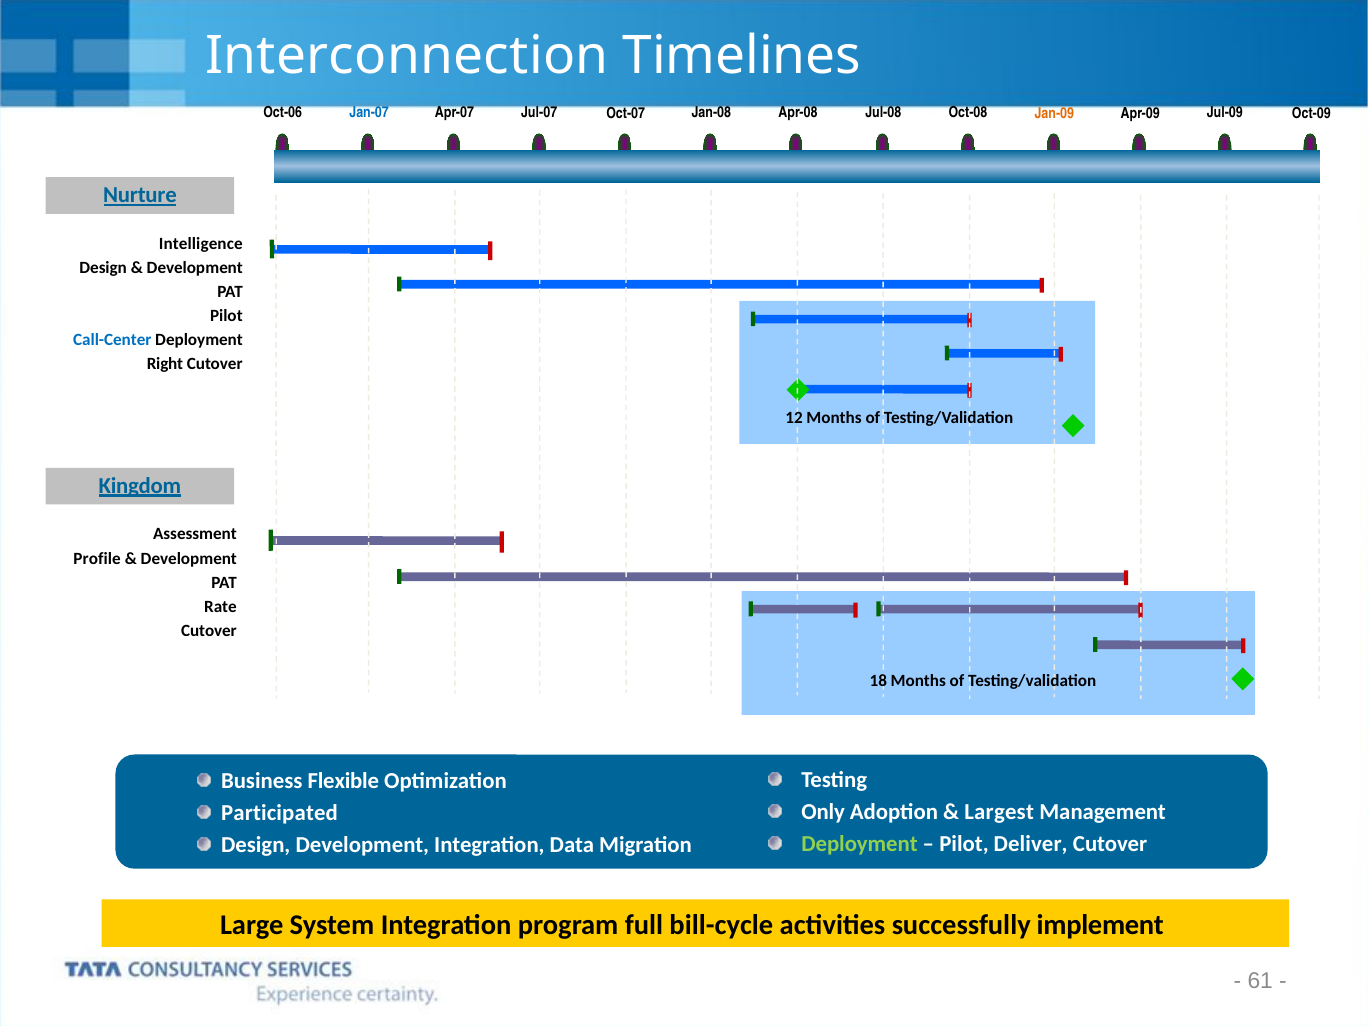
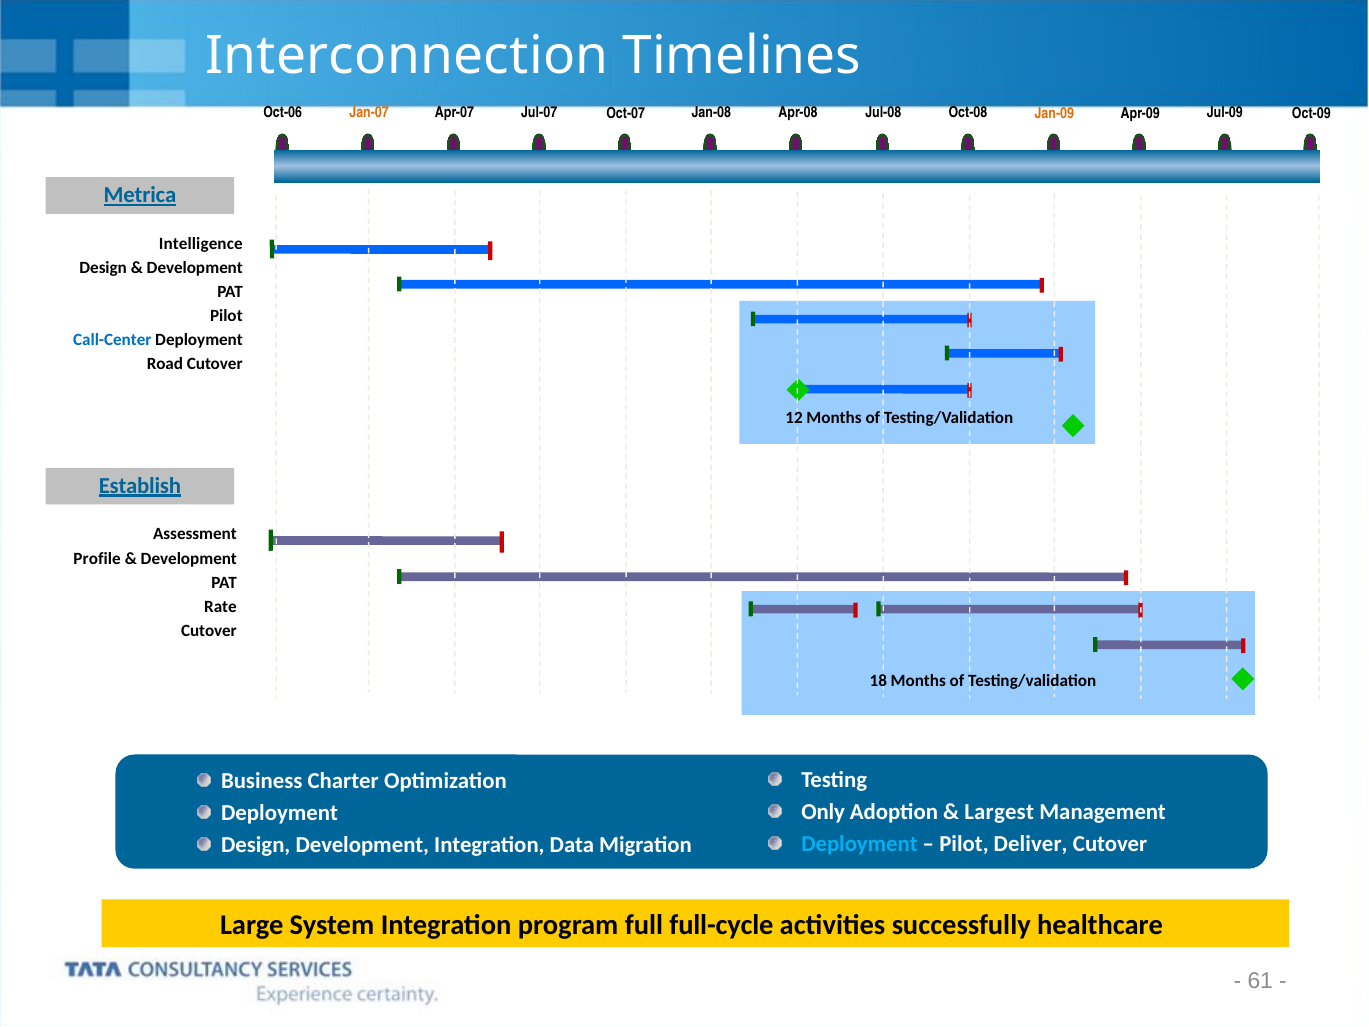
Jan-07 colour: blue -> orange
Nurture: Nurture -> Metrica
Right: Right -> Road
Kingdom: Kingdom -> Establish
Flexible: Flexible -> Charter
Participated at (279, 813): Participated -> Deployment
Deployment at (859, 844) colour: light green -> light blue
bill-cycle: bill-cycle -> full-cycle
implement: implement -> healthcare
